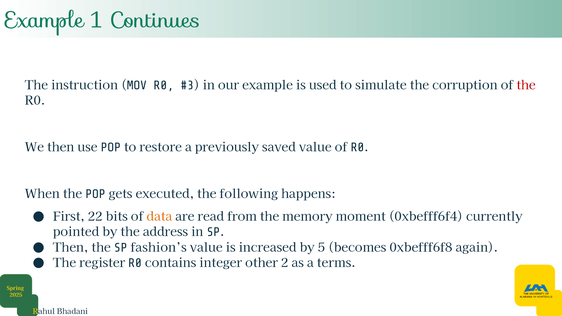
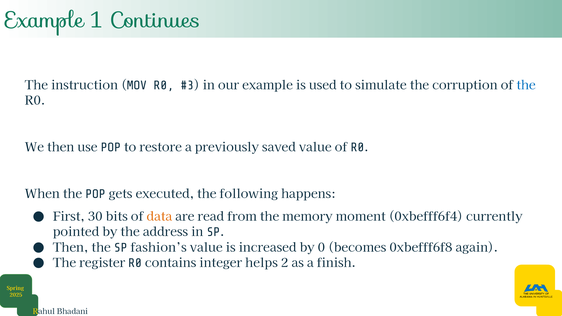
the at (526, 85) colour: red -> blue
22: 22 -> 30
5: 5 -> 0
other: other -> helps
terms: terms -> finish
